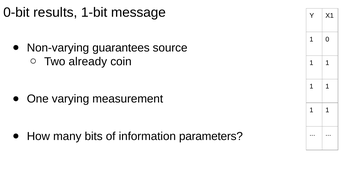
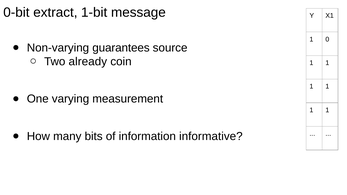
results: results -> extract
parameters: parameters -> informative
